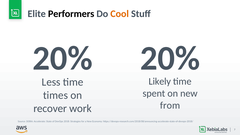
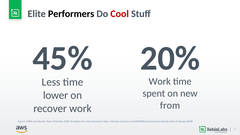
Cool colour: orange -> red
20% at (63, 58): 20% -> 45%
Likely at (160, 81): Likely -> Work
times: times -> lower
